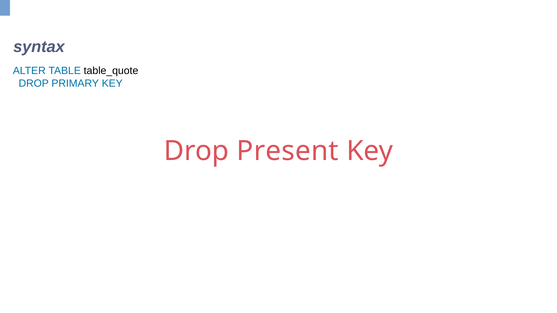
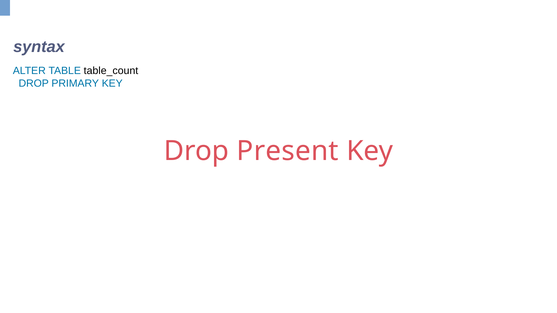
table_quote: table_quote -> table_count
